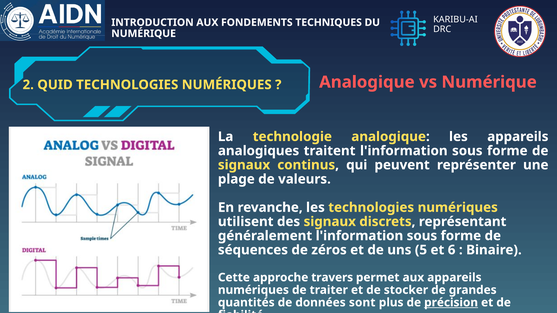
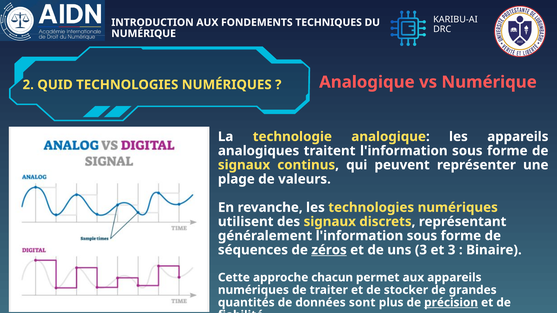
zéros underline: none -> present
uns 5: 5 -> 3
et 6: 6 -> 3
travers: travers -> chacun
